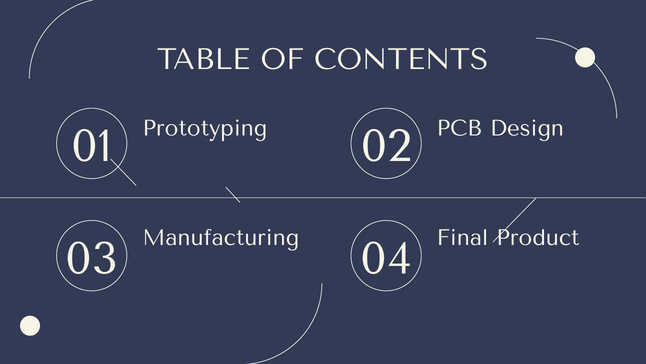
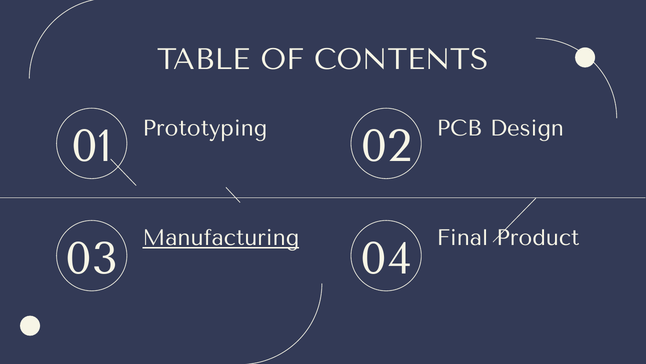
Manufacturing underline: none -> present
